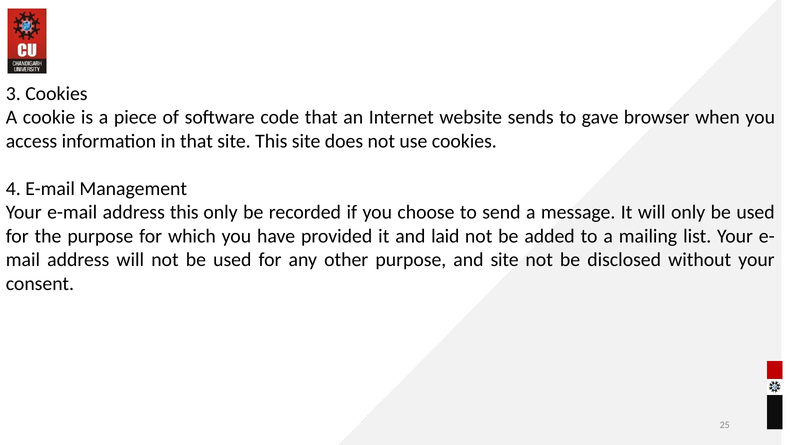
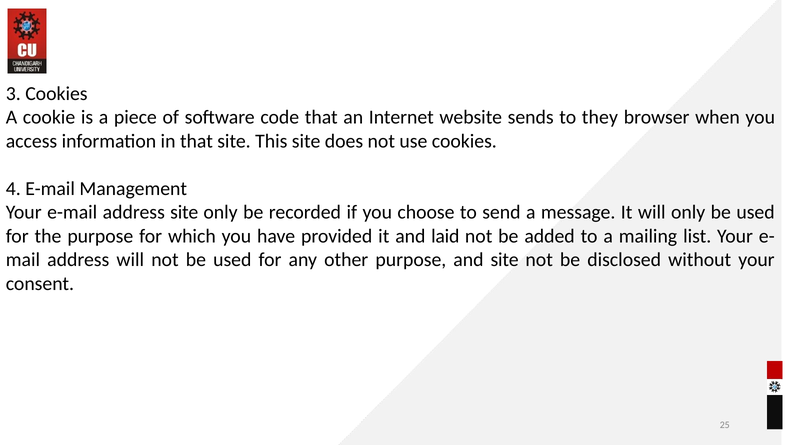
gave: gave -> they
address this: this -> site
